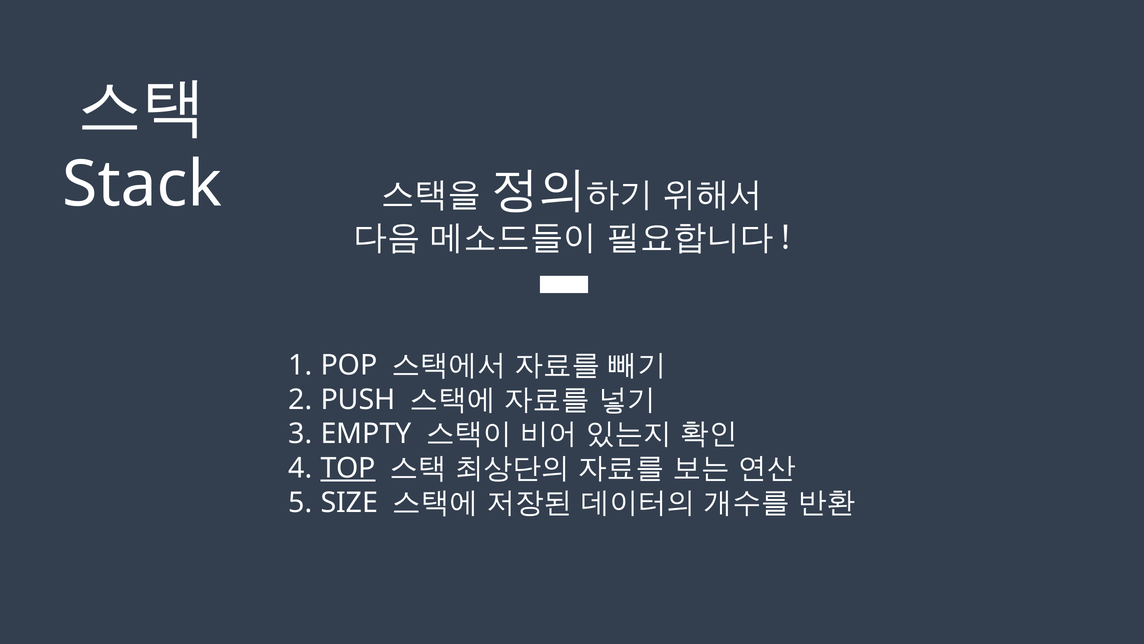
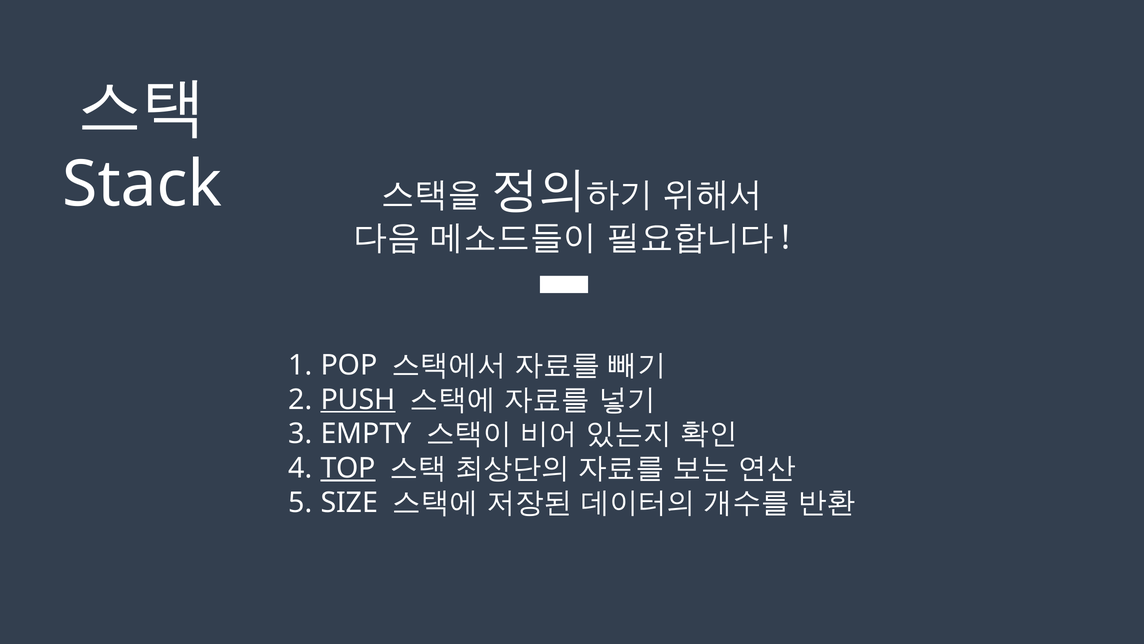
PUSH underline: none -> present
